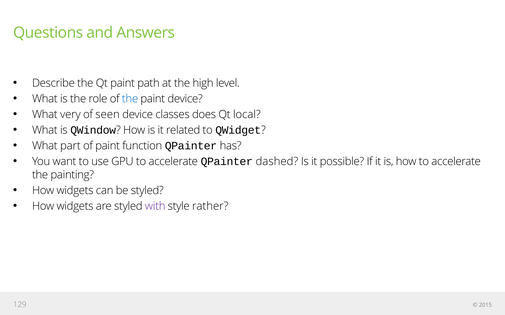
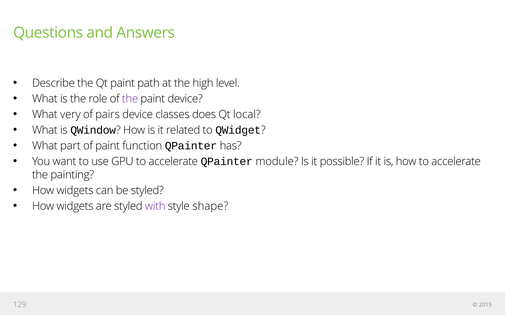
the at (130, 99) colour: blue -> purple
seen: seen -> pairs
dashed: dashed -> module
rather: rather -> shape
